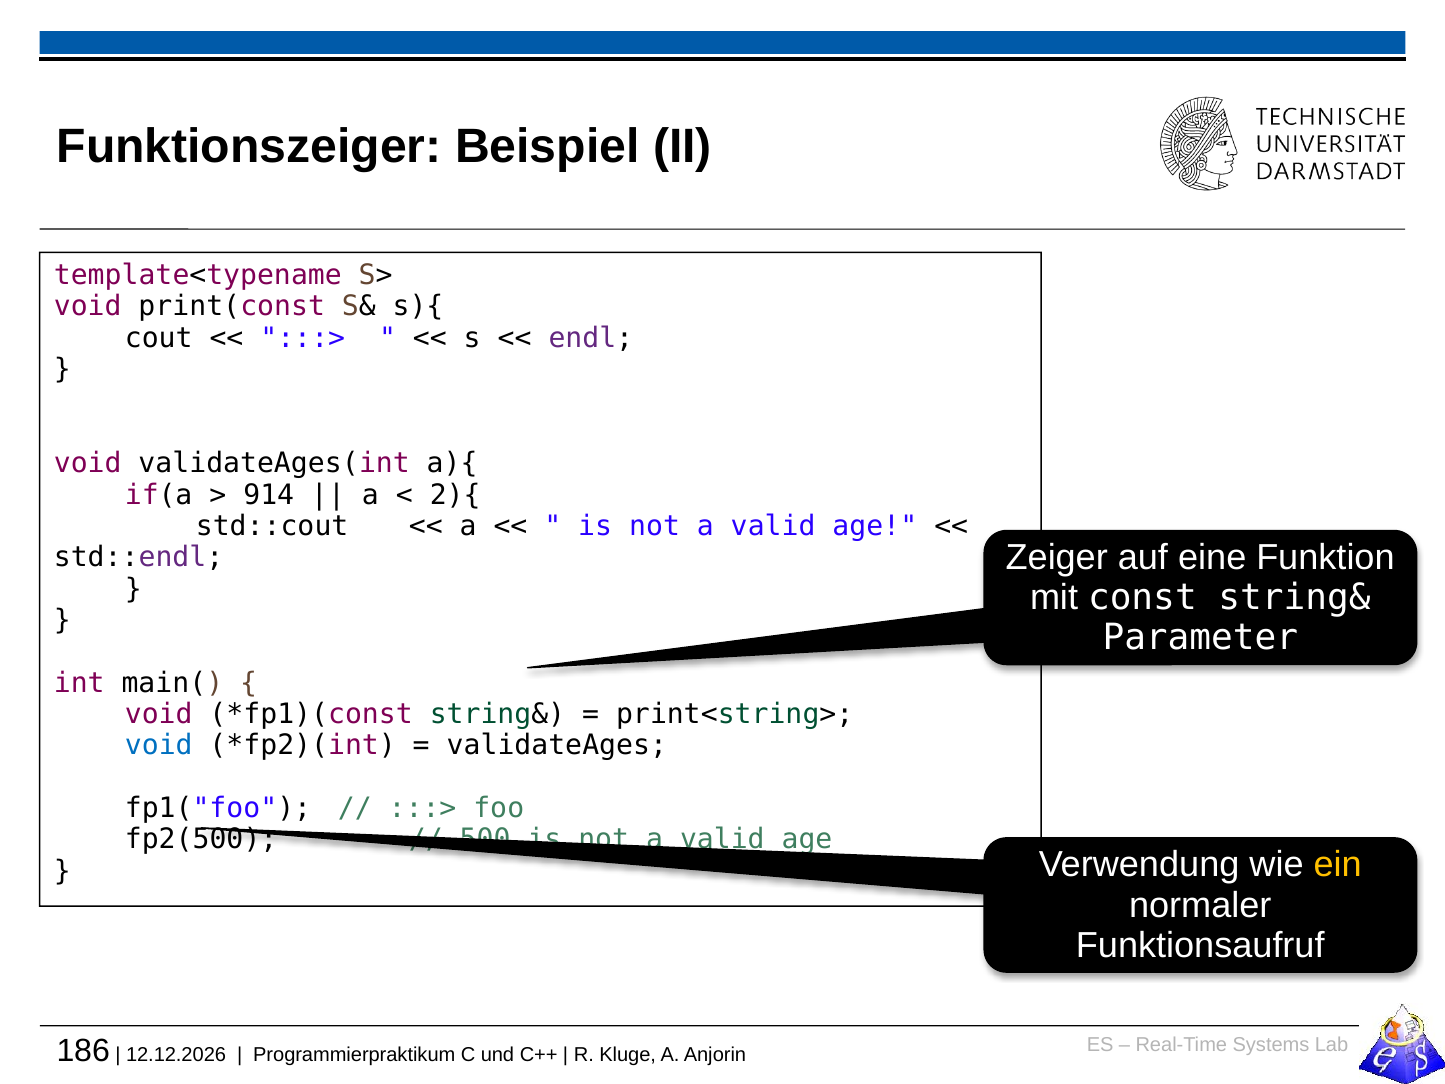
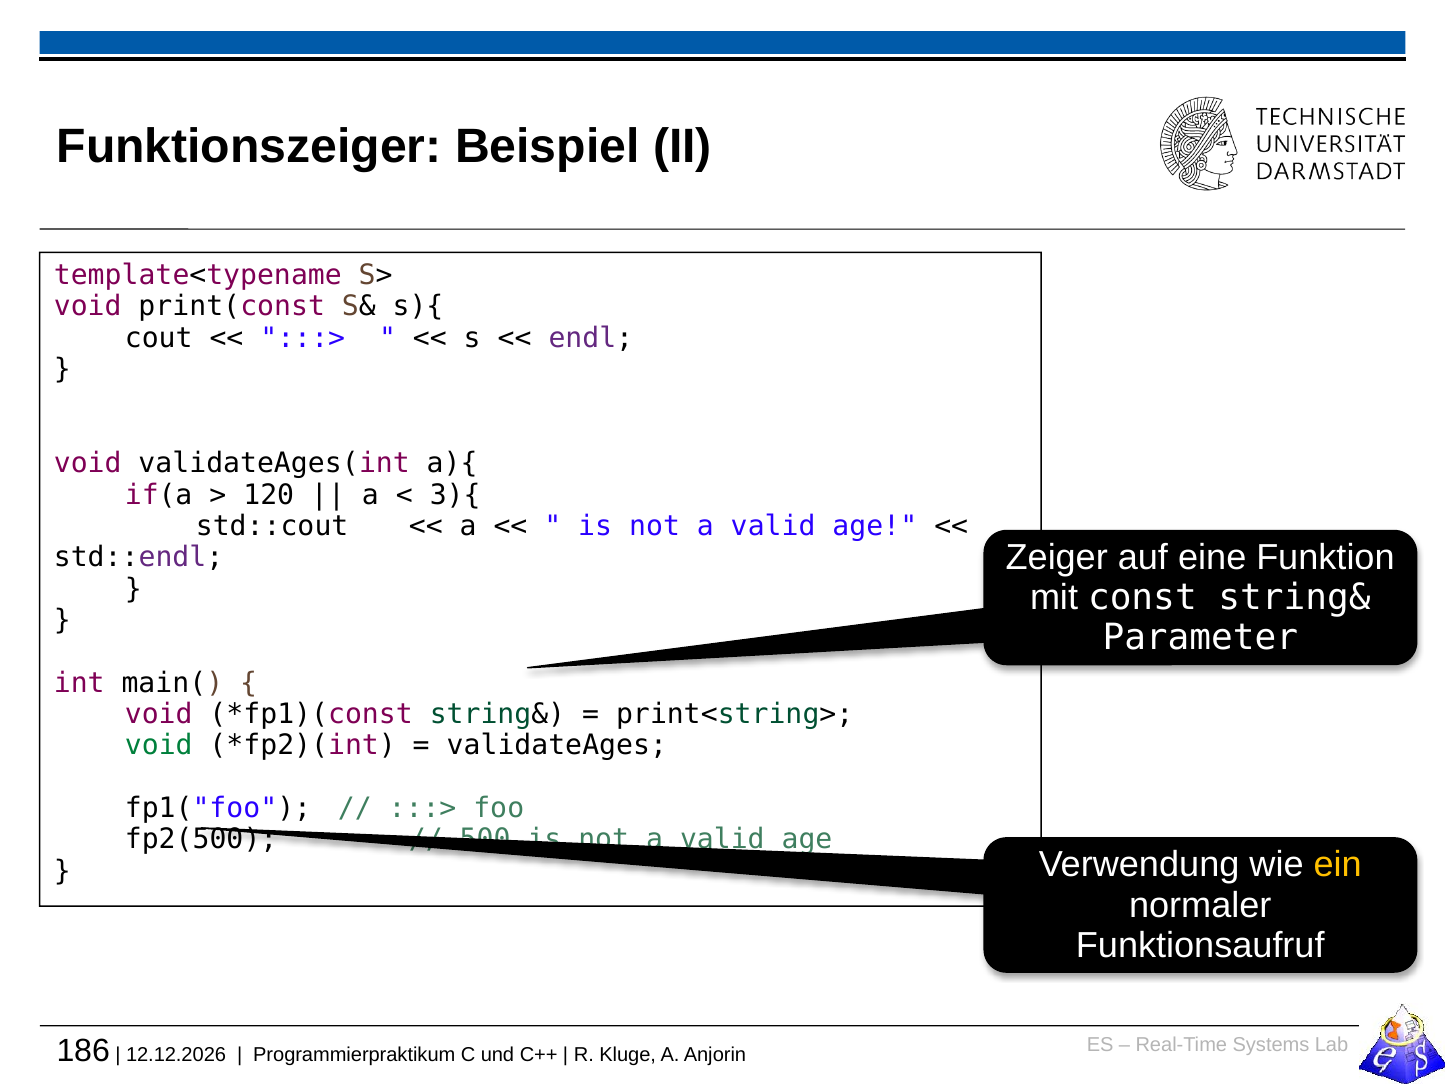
914: 914 -> 120
2){: 2){ -> 3){
void at (159, 745) colour: blue -> green
